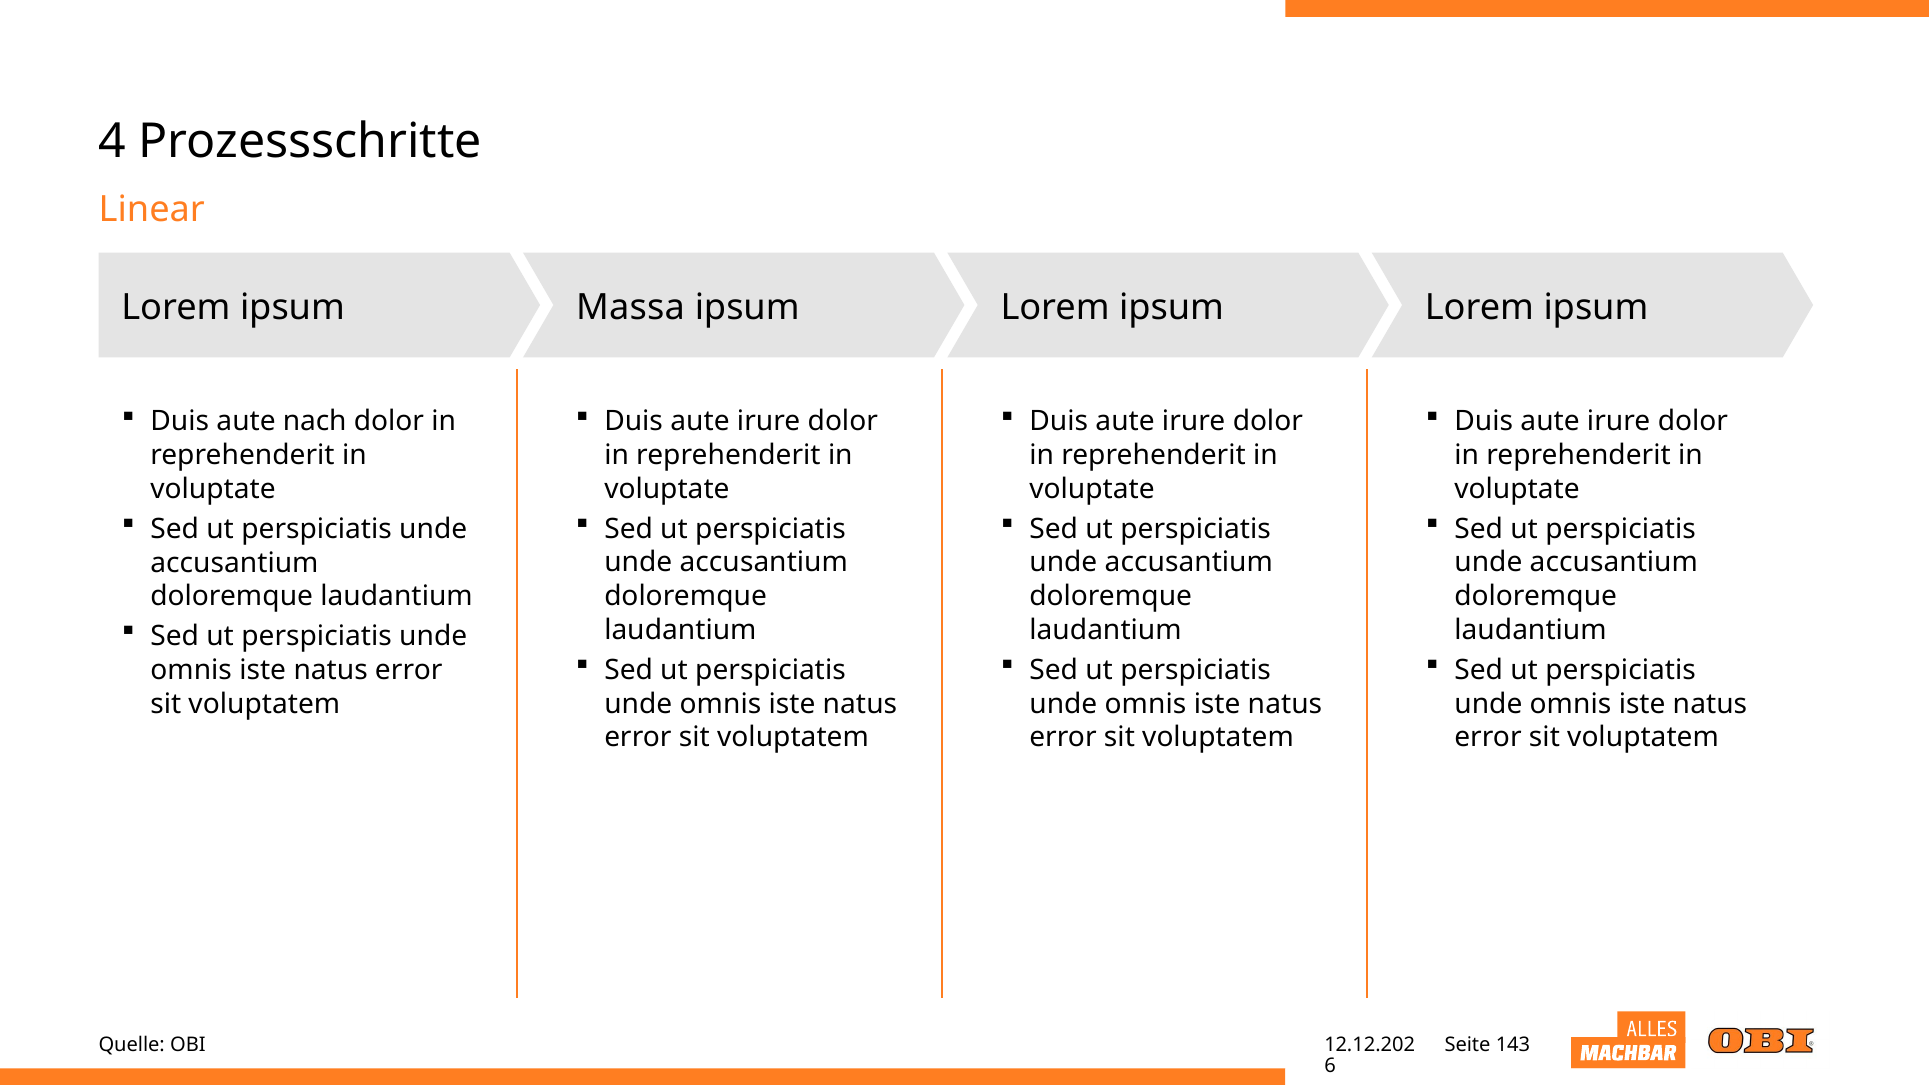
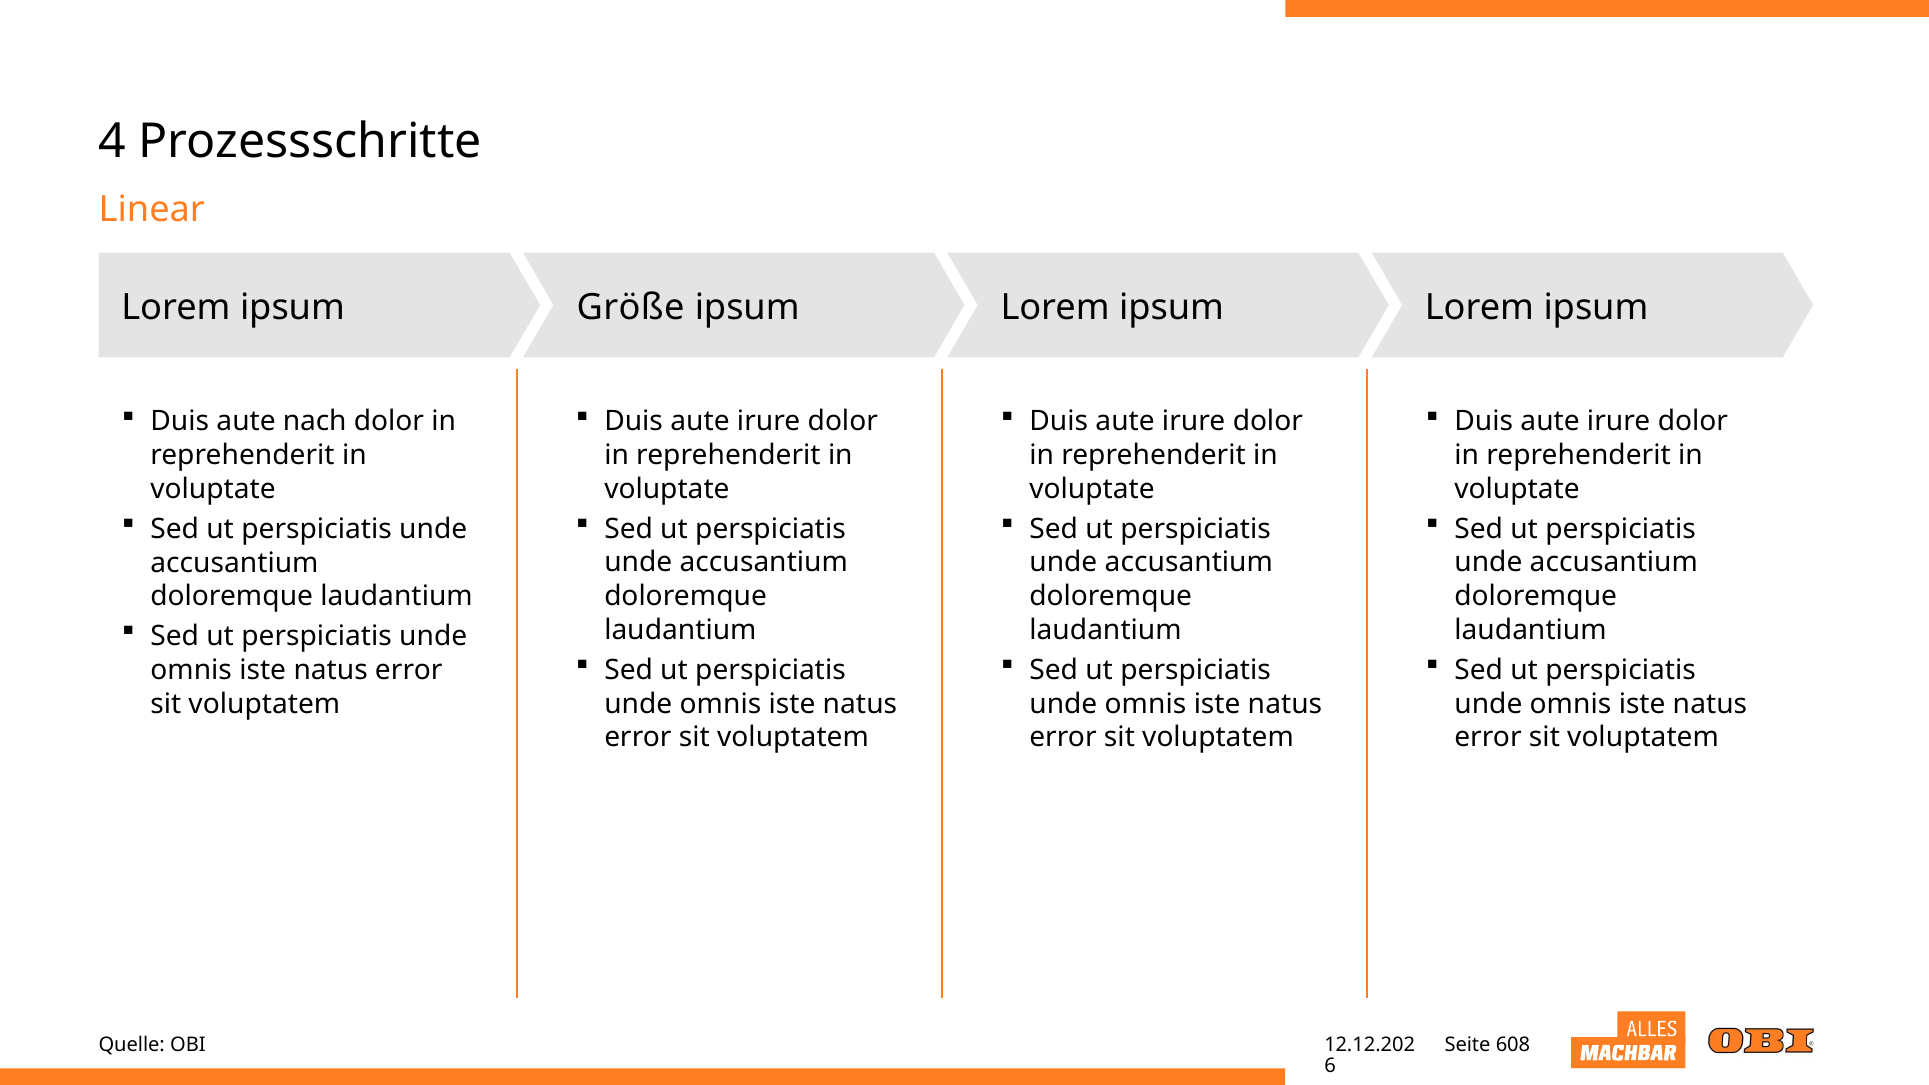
Massa: Massa -> Größe
143: 143 -> 608
